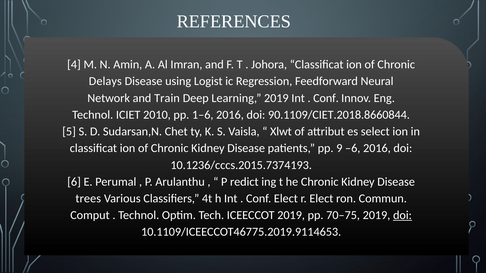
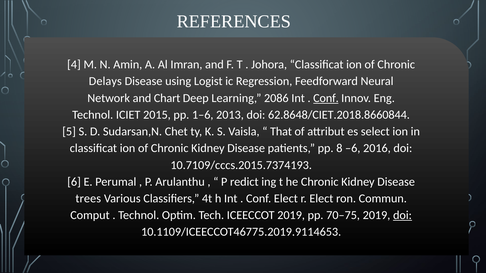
Train: Train -> Chart
Learning 2019: 2019 -> 2086
Conf at (326, 98) underline: none -> present
2010: 2010 -> 2015
1–6 2016: 2016 -> 2013
90.1109/CIET.2018.8660844: 90.1109/CIET.2018.8660844 -> 62.8648/CIET.2018.8660844
Xlwt: Xlwt -> That
9: 9 -> 8
10.1236/cccs.2015.7374193: 10.1236/cccs.2015.7374193 -> 10.7109/cccs.2015.7374193
